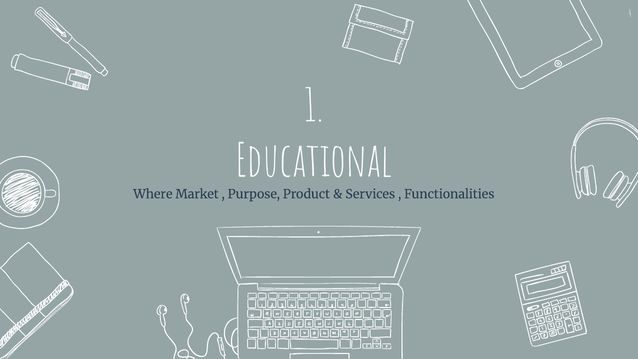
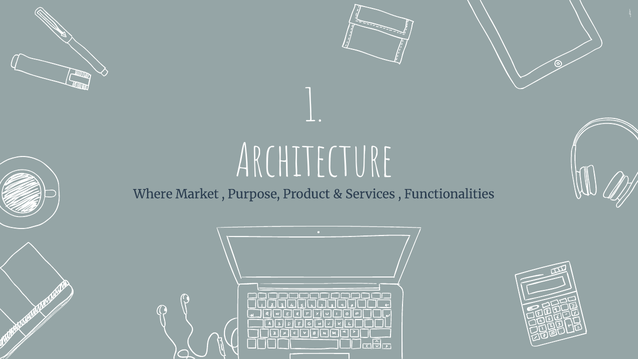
Educational: Educational -> Architecture
